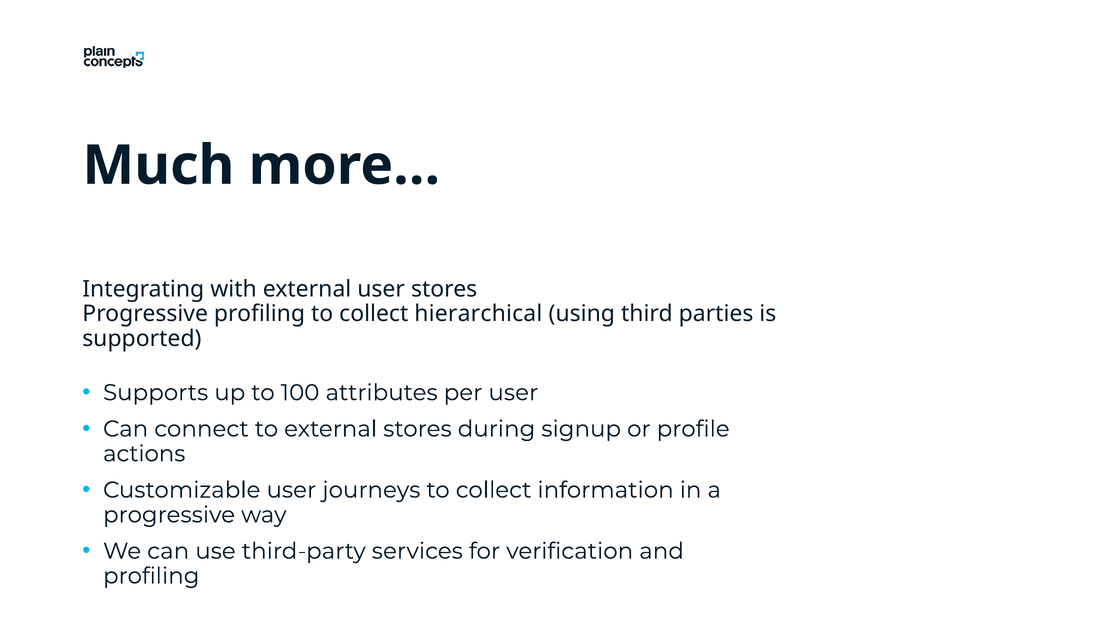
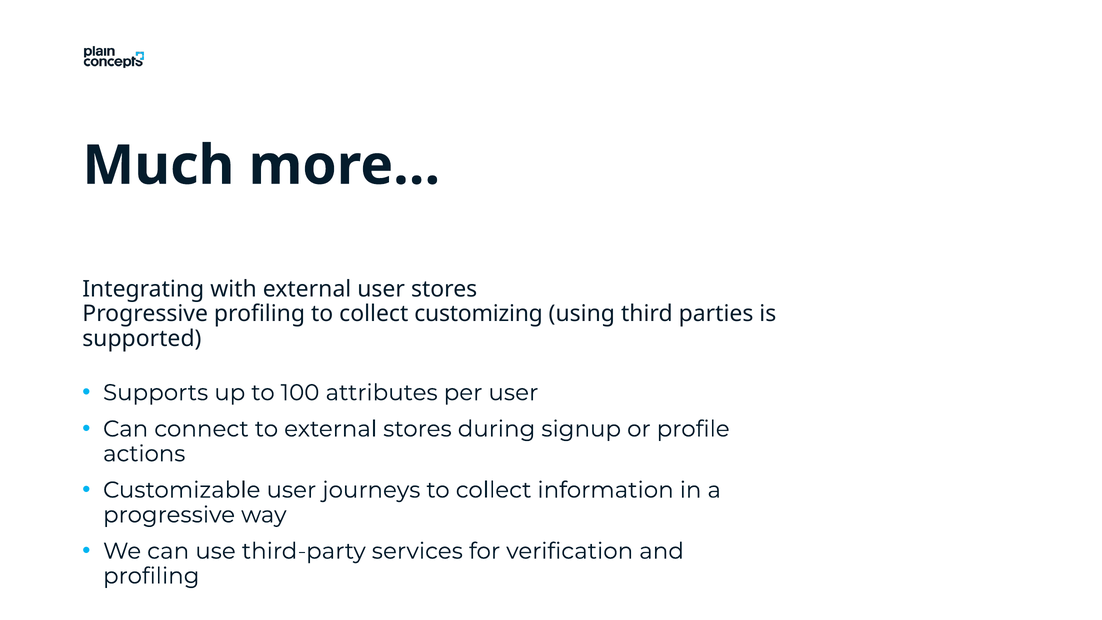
hierarchical: hierarchical -> customizing
